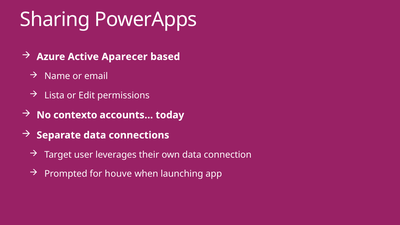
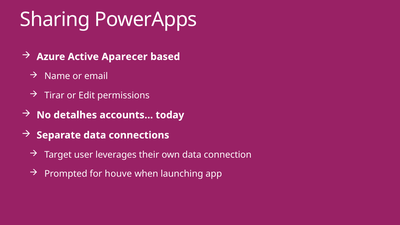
Lista: Lista -> Tirar
contexto: contexto -> detalhes
